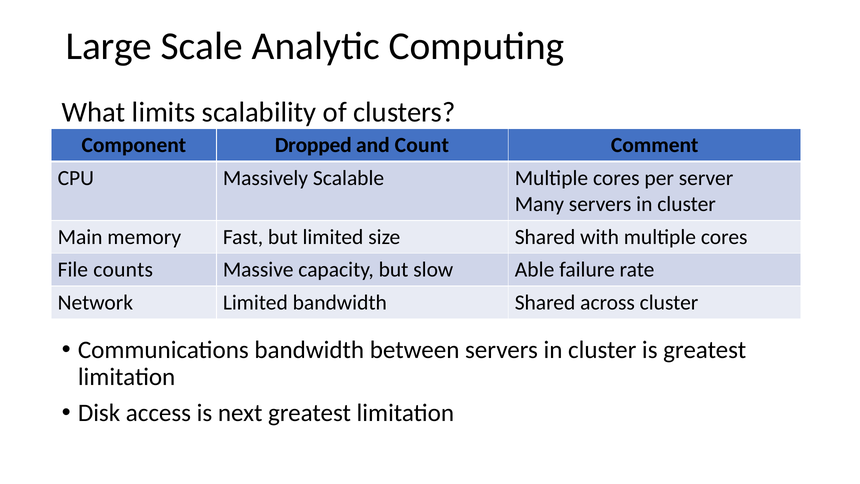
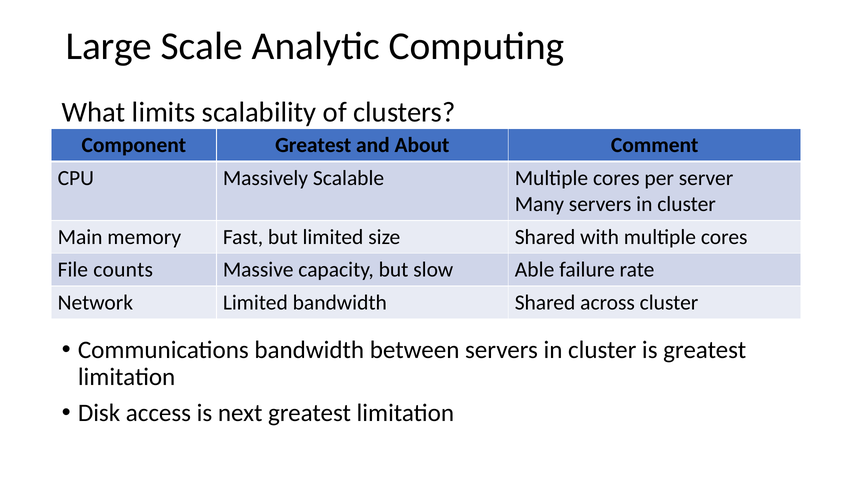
Component Dropped: Dropped -> Greatest
Count: Count -> About
